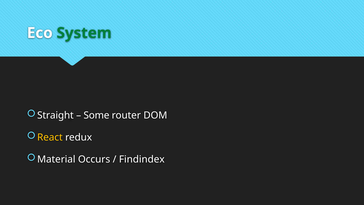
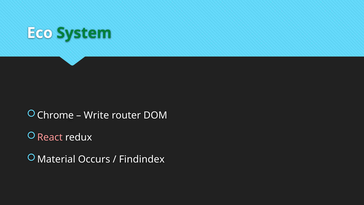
Straight: Straight -> Chrome
Some: Some -> Write
React colour: yellow -> pink
